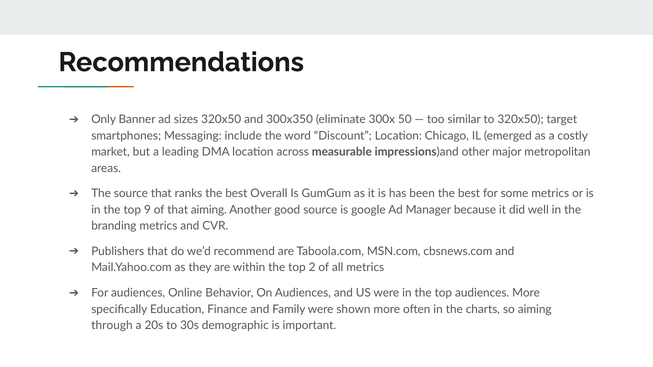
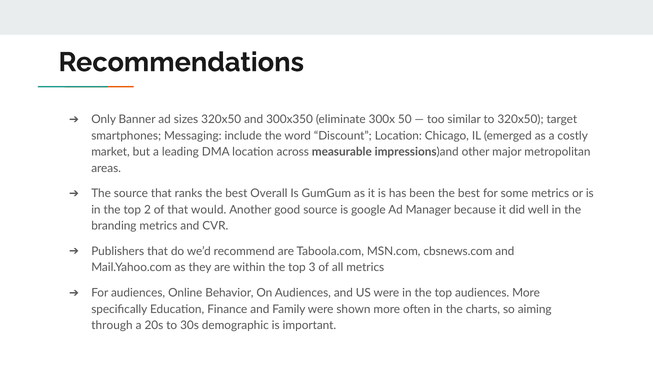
9: 9 -> 2
that aiming: aiming -> would
2: 2 -> 3
